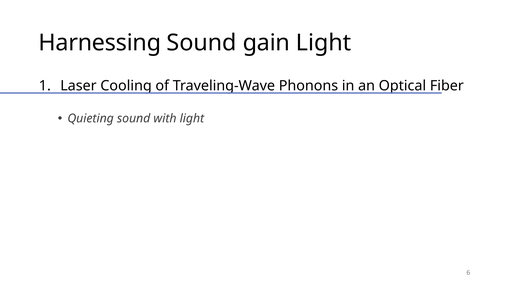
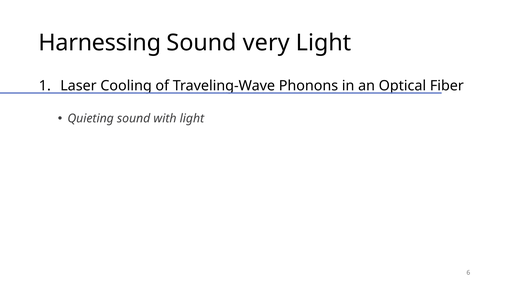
gain: gain -> very
